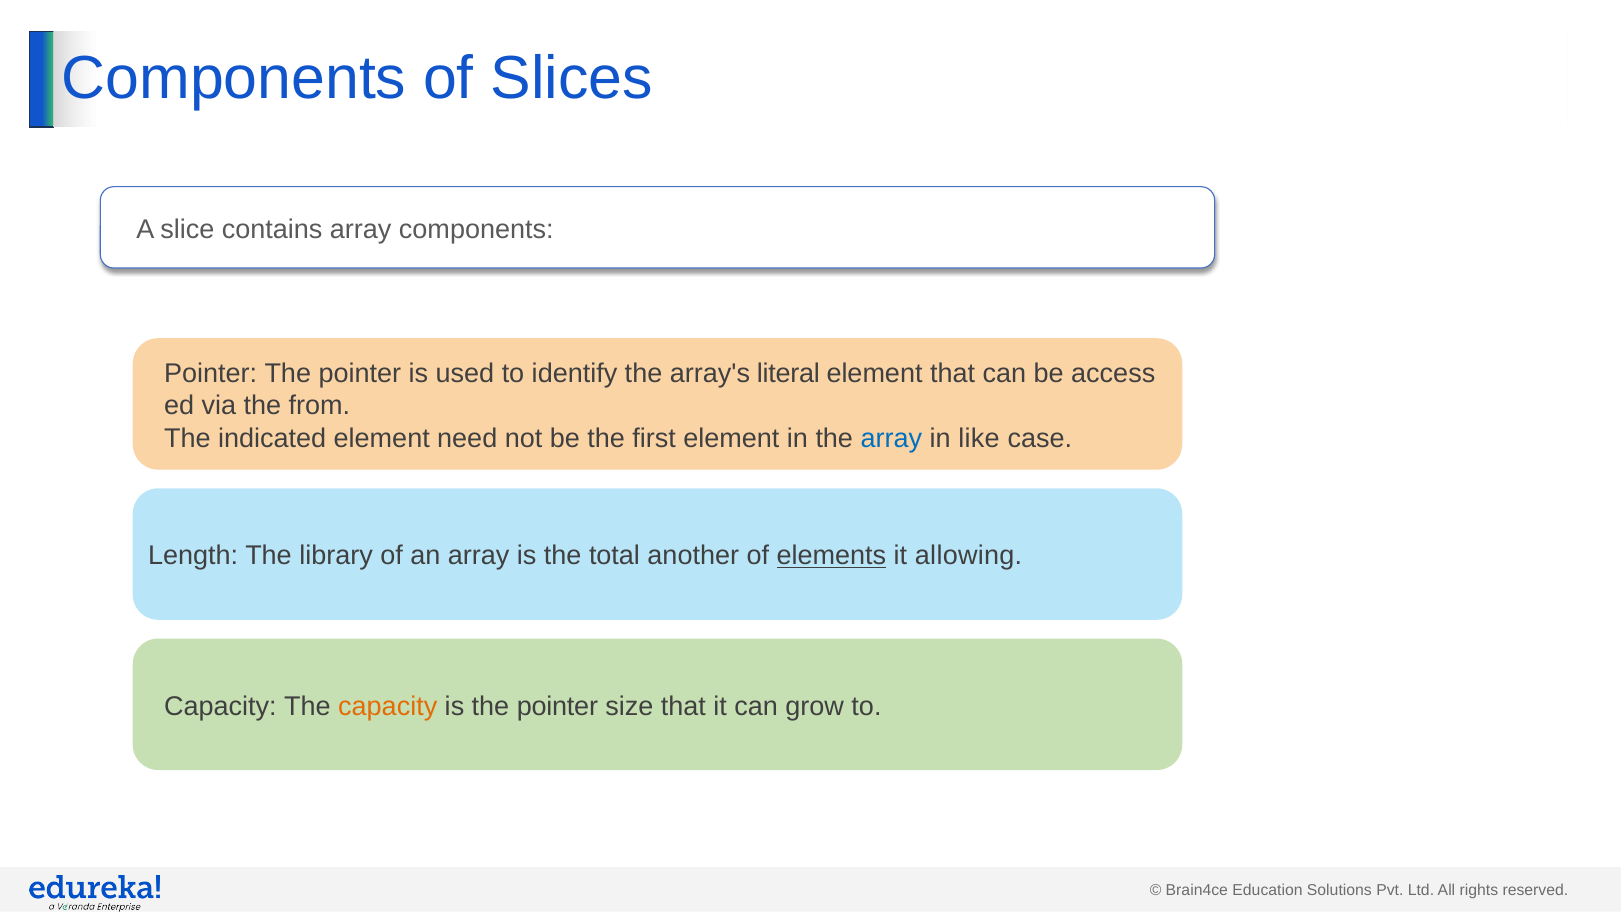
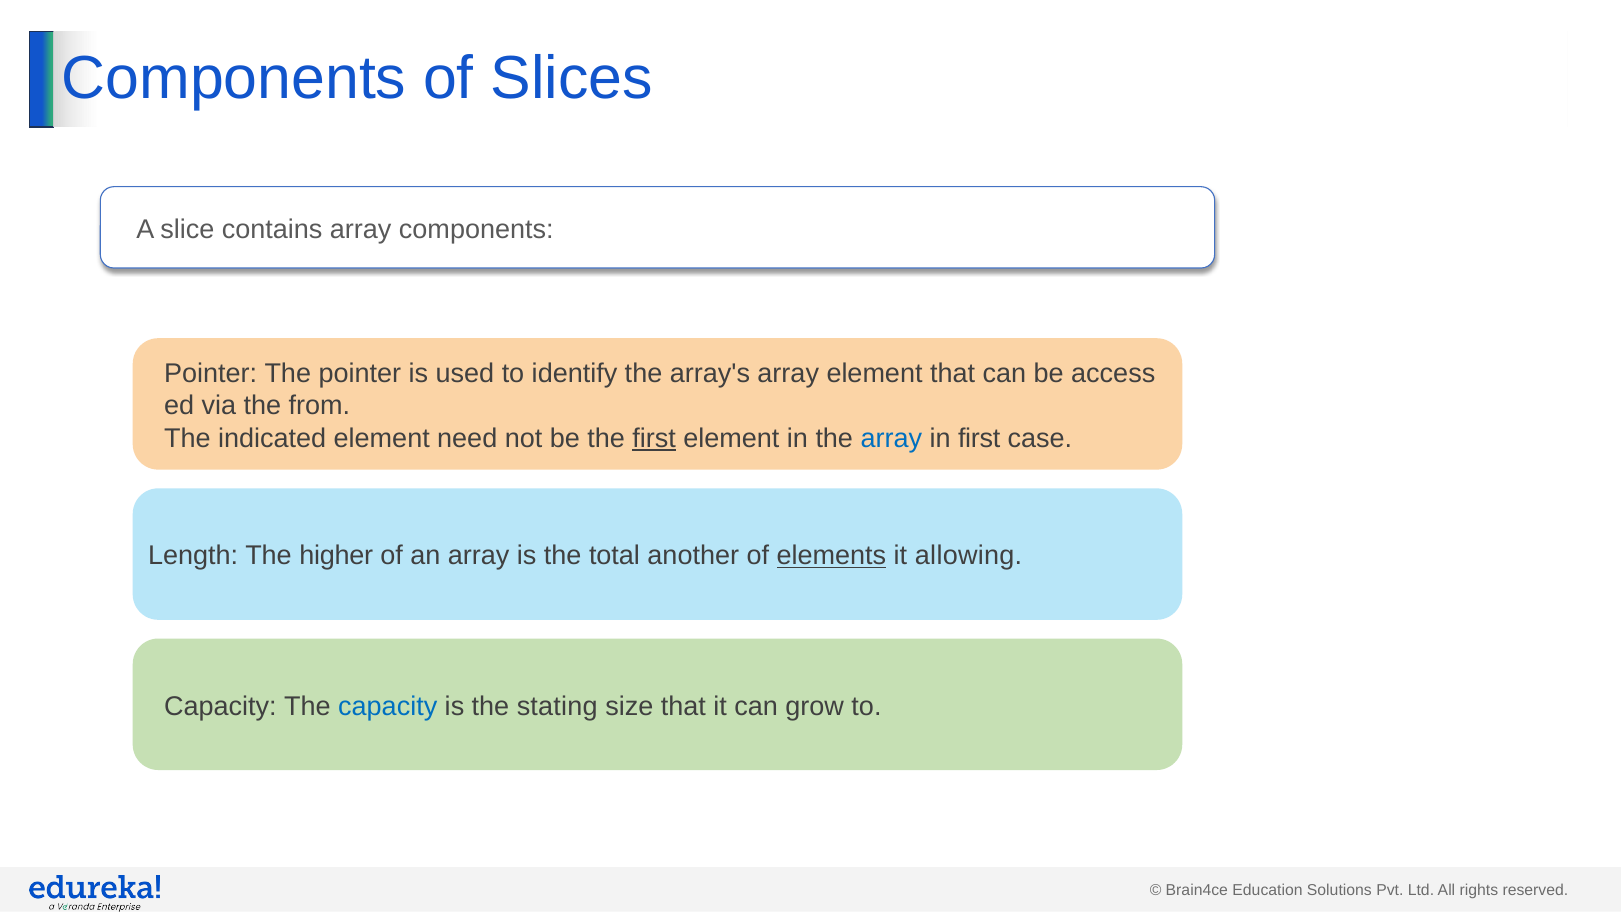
array's literal: literal -> array
first at (654, 438) underline: none -> present
in like: like -> first
library: library -> higher
capacity at (388, 706) colour: orange -> blue
is the pointer: pointer -> stating
